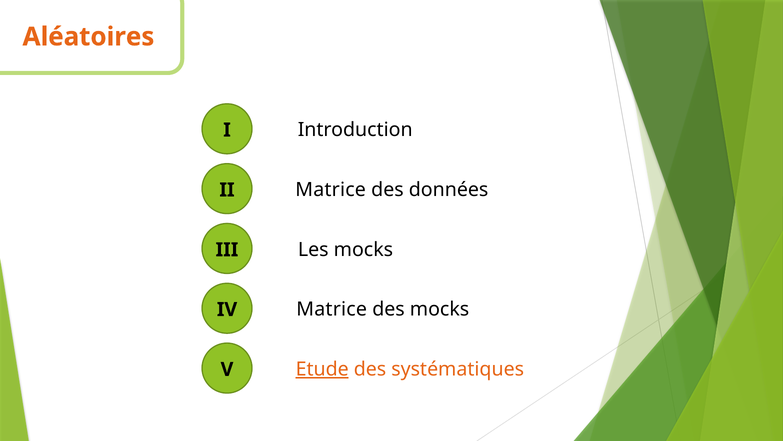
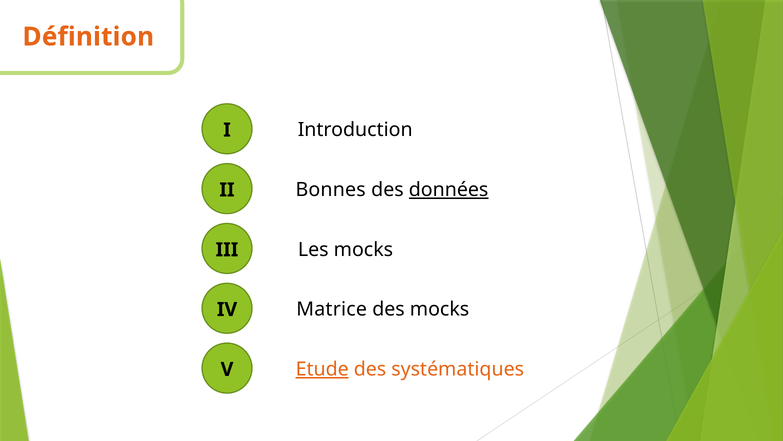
Aléatoires: Aléatoires -> Définition
Matrice at (331, 190): Matrice -> Bonnes
données underline: none -> present
